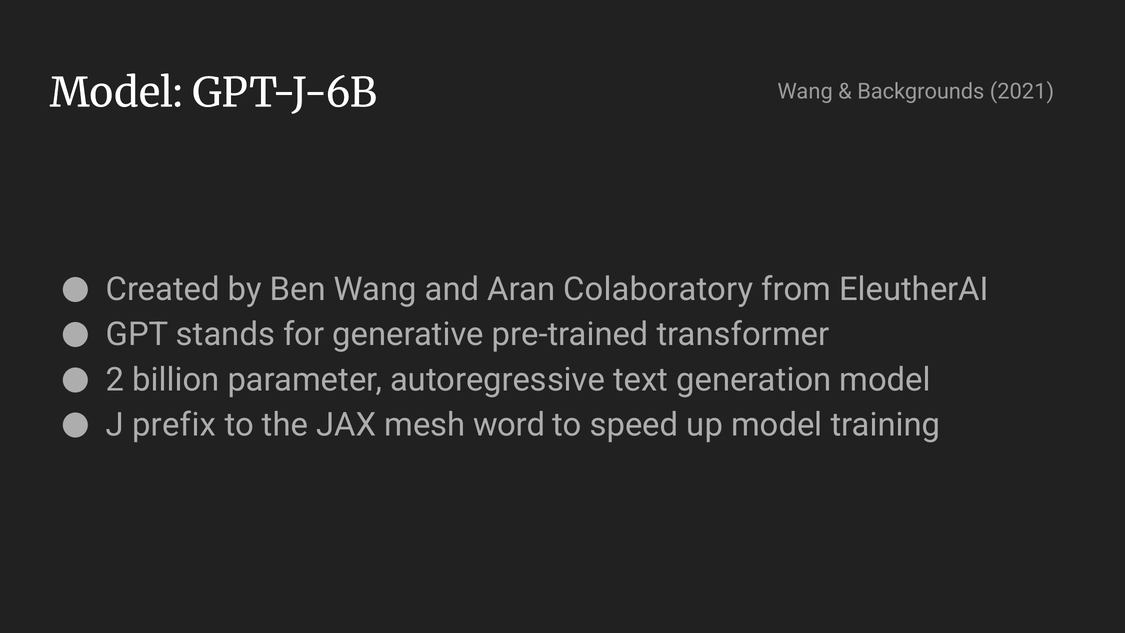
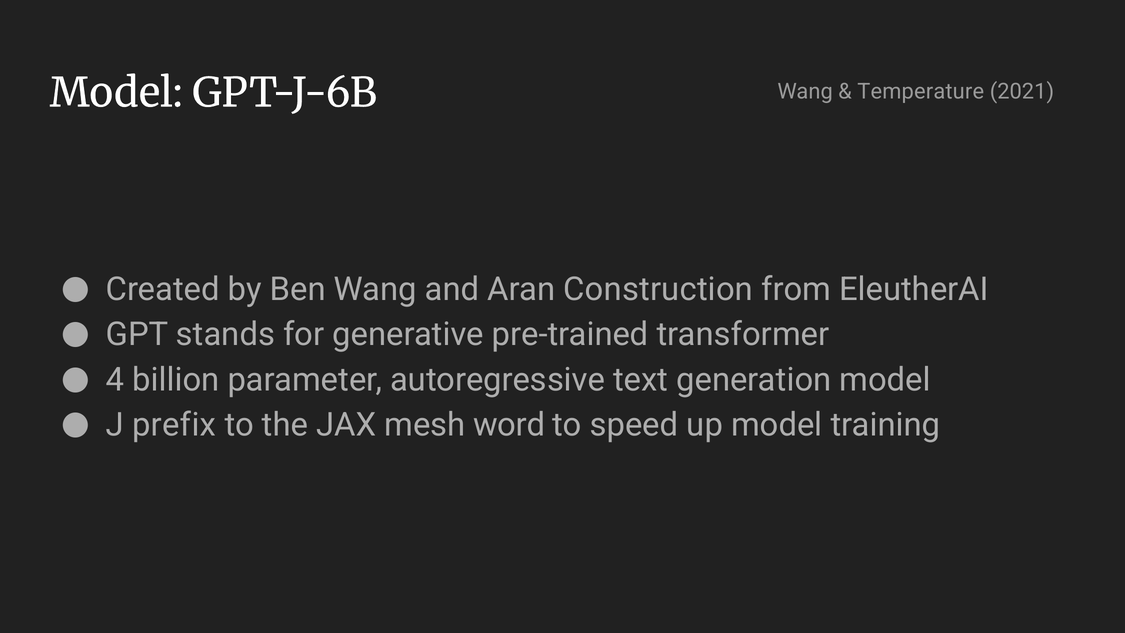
Backgrounds: Backgrounds -> Temperature
Colaboratory: Colaboratory -> Construction
2: 2 -> 4
